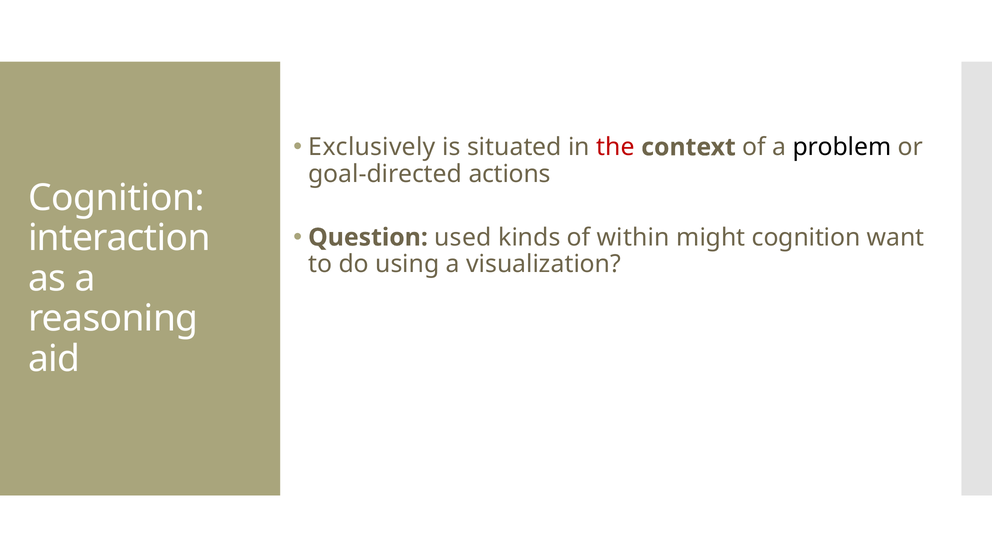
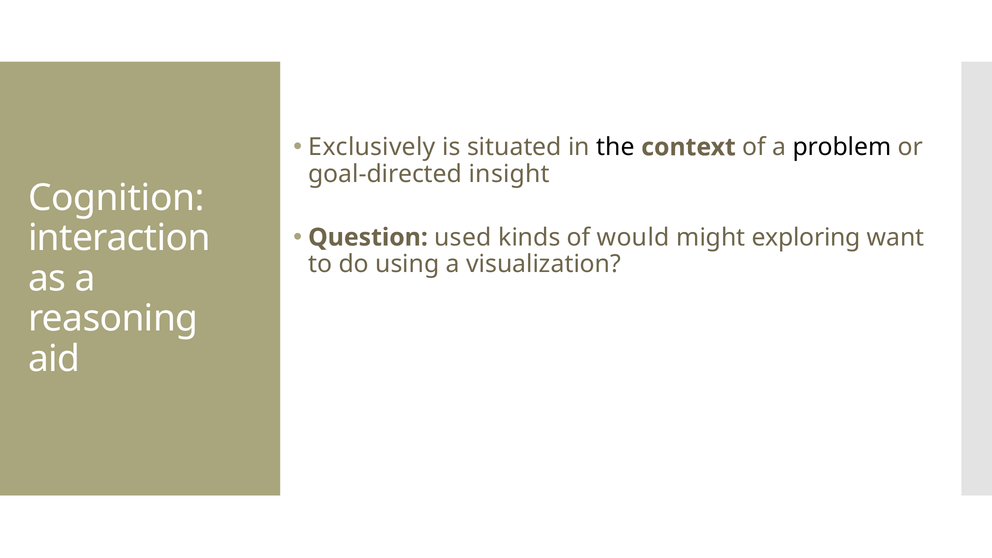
the colour: red -> black
actions: actions -> insight
within: within -> would
might cognition: cognition -> exploring
